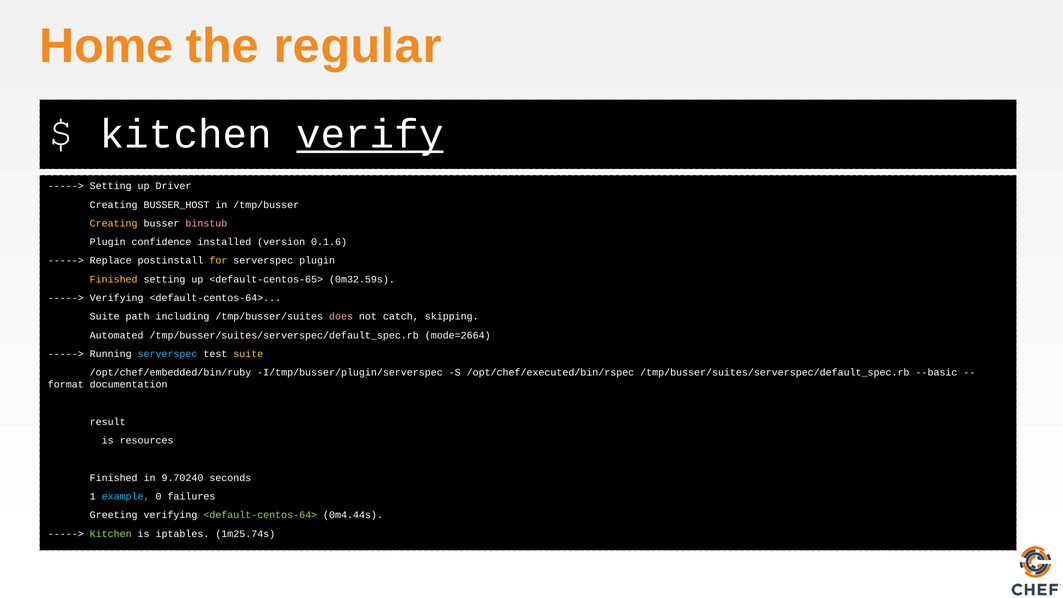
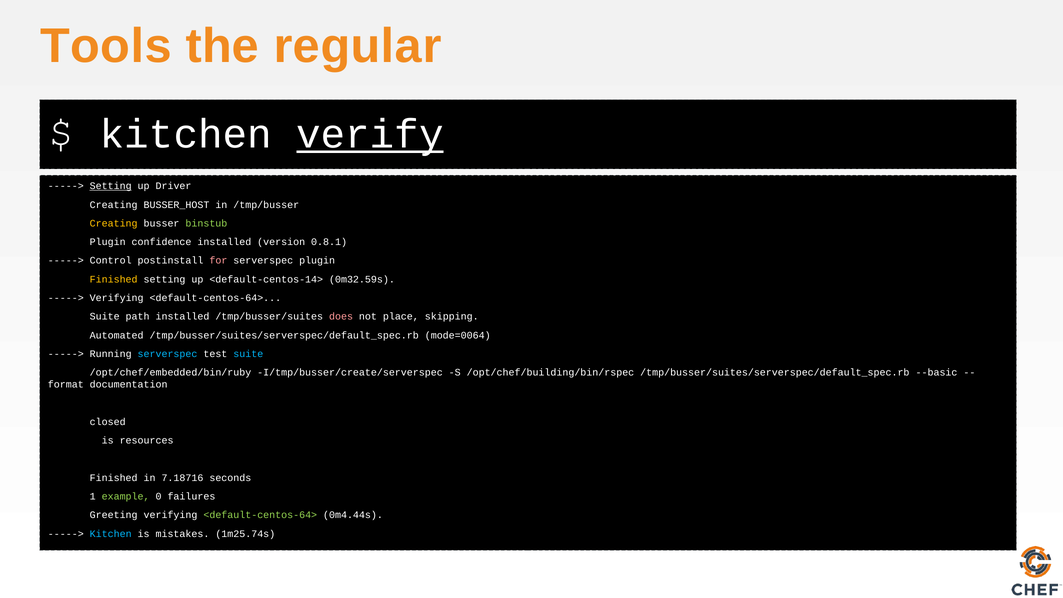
Home: Home -> Tools
Setting at (111, 186) underline: none -> present
binstub colour: pink -> light green
0.1.6: 0.1.6 -> 0.8.1
Replace: Replace -> Control
for colour: yellow -> pink
<default-centos-65>: <default-centos-65> -> <default-centos-14>
path including: including -> installed
catch: catch -> place
mode=2664: mode=2664 -> mode=0064
suite at (248, 354) colour: yellow -> light blue
I/tmp/busser/plugin/serverspec: I/tmp/busser/plugin/serverspec -> I/tmp/busser/create/serverspec
/opt/chef/executed/bin/rspec: /opt/chef/executed/bin/rspec -> /opt/chef/building/bin/rspec
result: result -> closed
9.70240: 9.70240 -> 7.18716
example colour: light blue -> light green
Kitchen at (111, 534) colour: light green -> light blue
iptables: iptables -> mistakes
